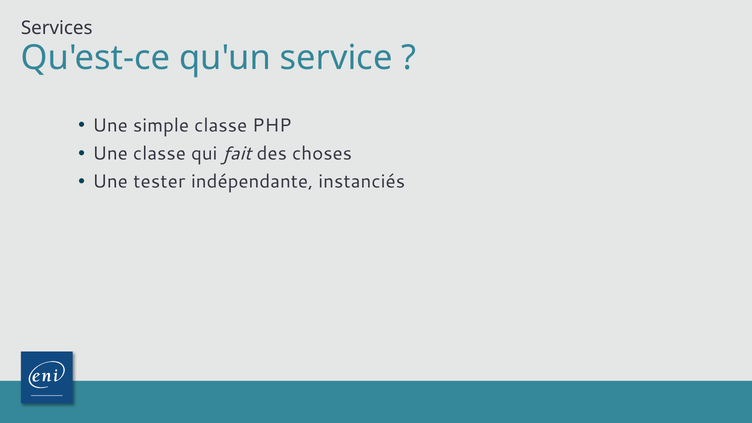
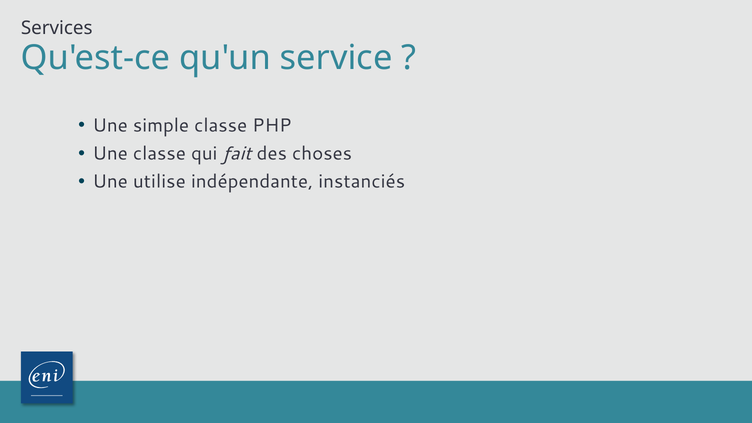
tester: tester -> utilise
